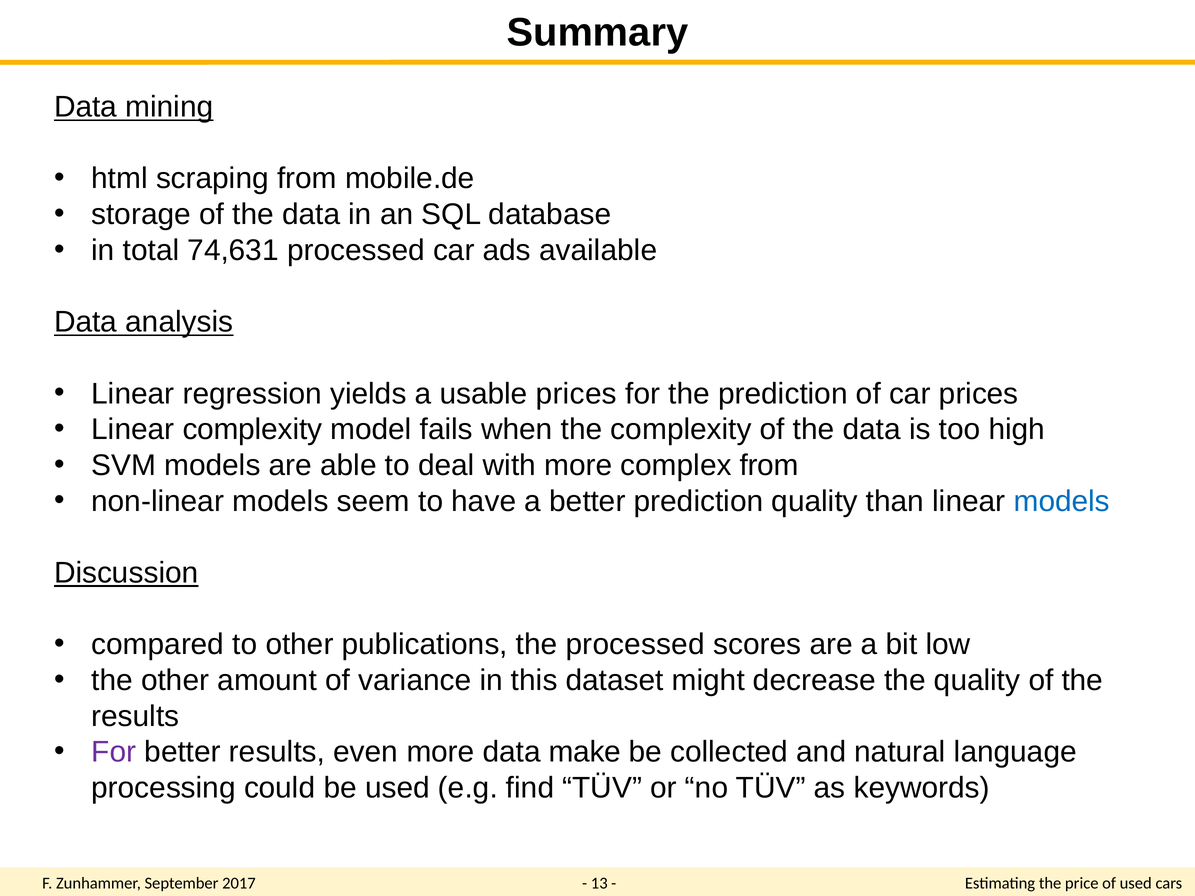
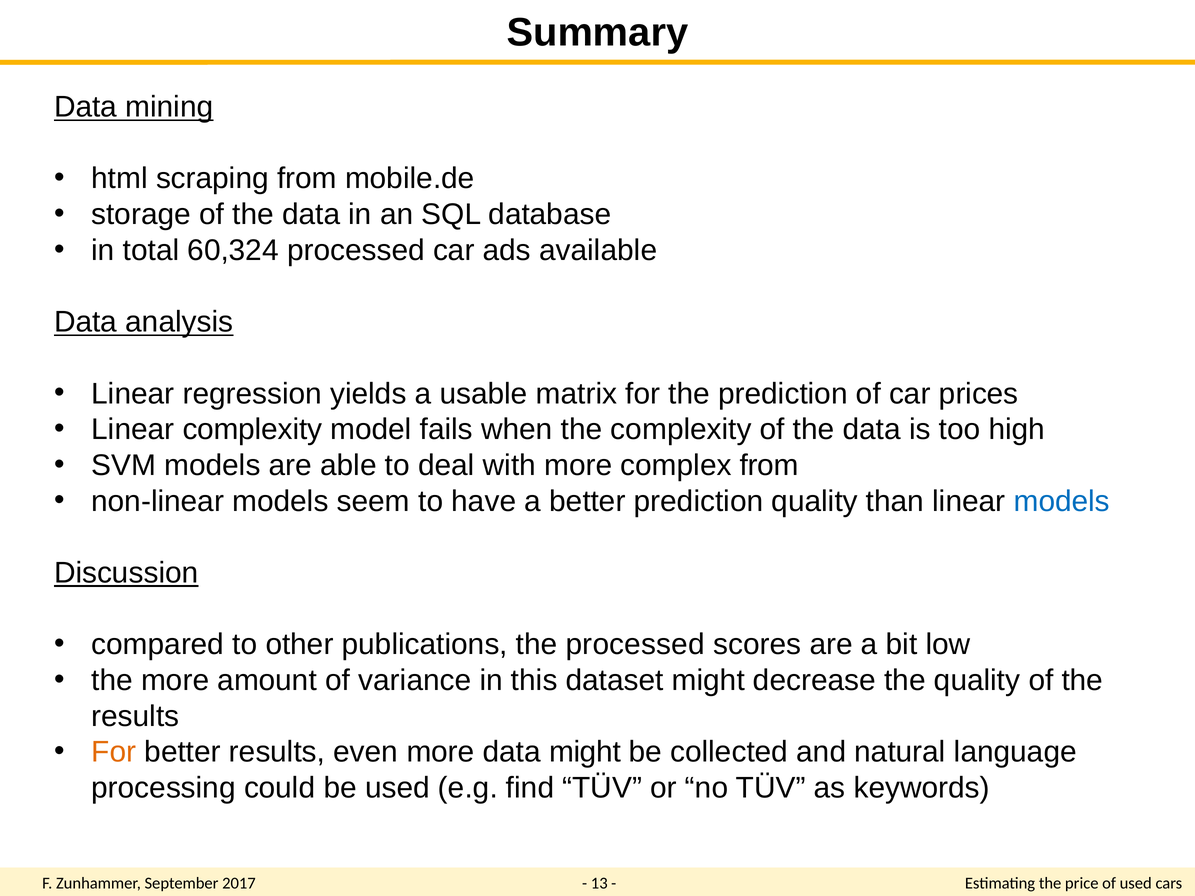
74,631: 74,631 -> 60,324
usable prices: prices -> matrix
the other: other -> more
For at (114, 752) colour: purple -> orange
data make: make -> might
